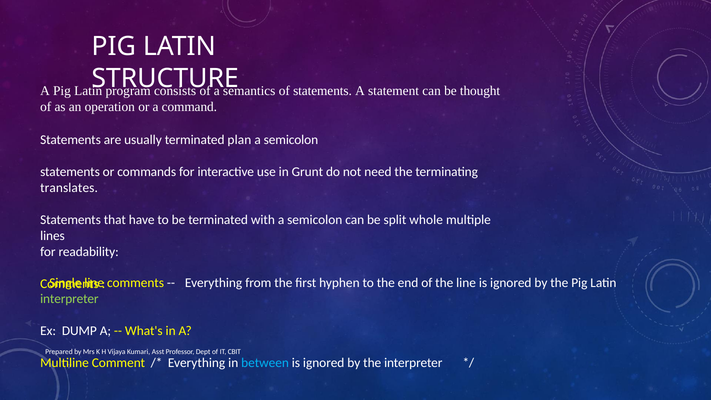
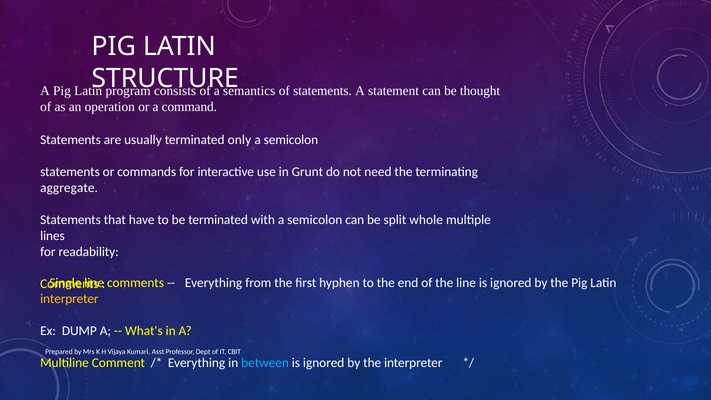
plan: plan -> only
translates: translates -> aggregate
interpreter at (69, 299) colour: light green -> yellow
